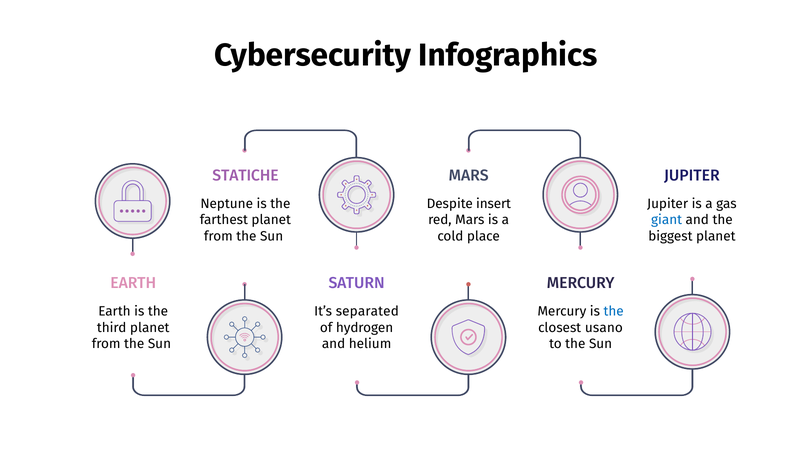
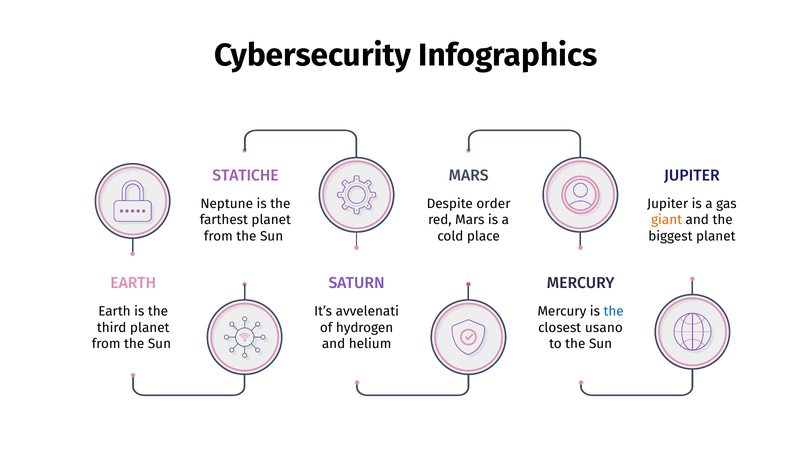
insert: insert -> order
giant colour: blue -> orange
separated: separated -> avvelenati
